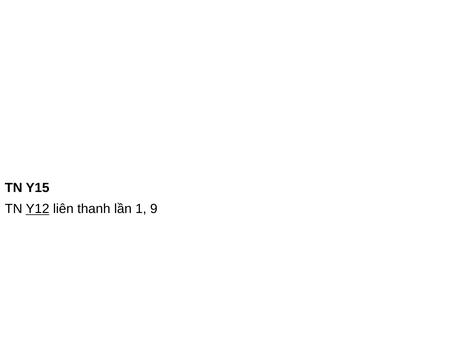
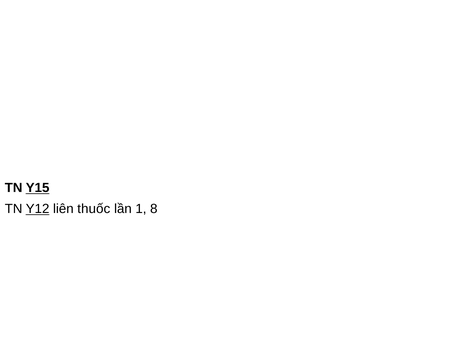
Y15 underline: none -> present
thanh: thanh -> thuốc
9: 9 -> 8
